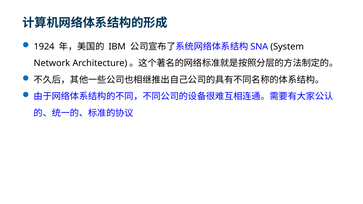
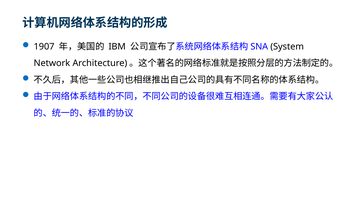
1924: 1924 -> 1907
